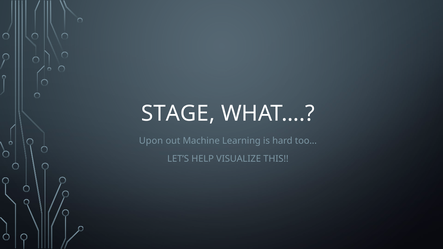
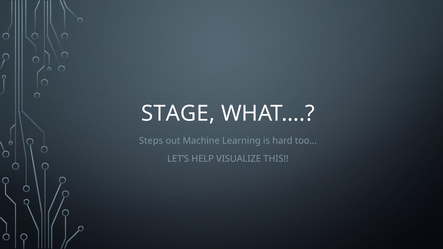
Upon: Upon -> Steps
